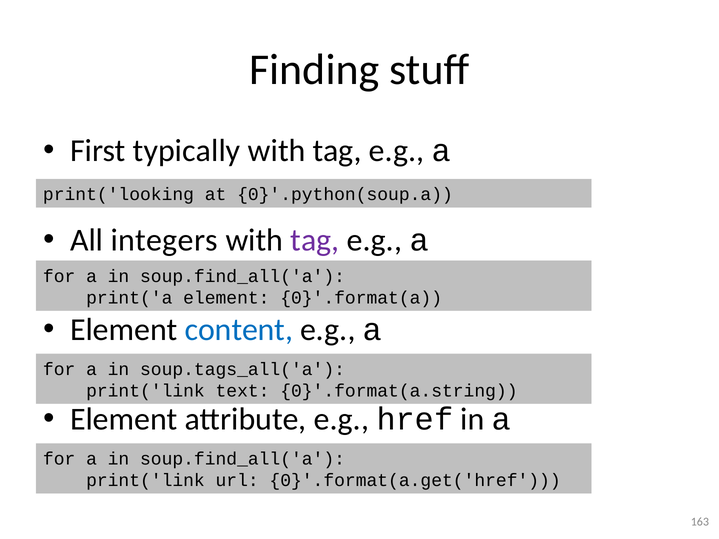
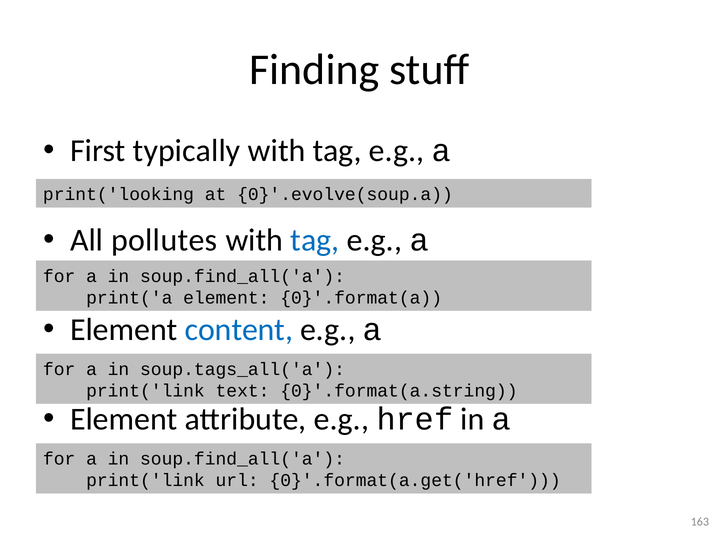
0}'.python(soup.a: 0}'.python(soup.a -> 0}'.evolve(soup.a
integers: integers -> pollutes
tag at (315, 240) colour: purple -> blue
